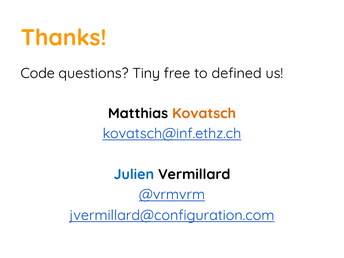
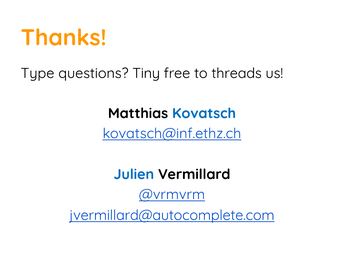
Code: Code -> Type
defined: defined -> threads
Kovatsch colour: orange -> blue
jvermillard@configuration.com: jvermillard@configuration.com -> jvermillard@autocomplete.com
